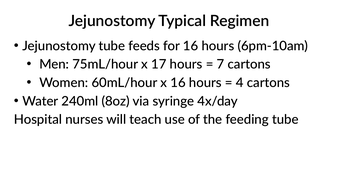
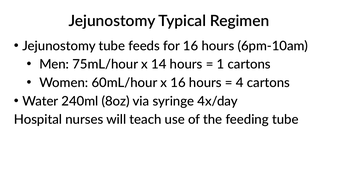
17: 17 -> 14
7: 7 -> 1
